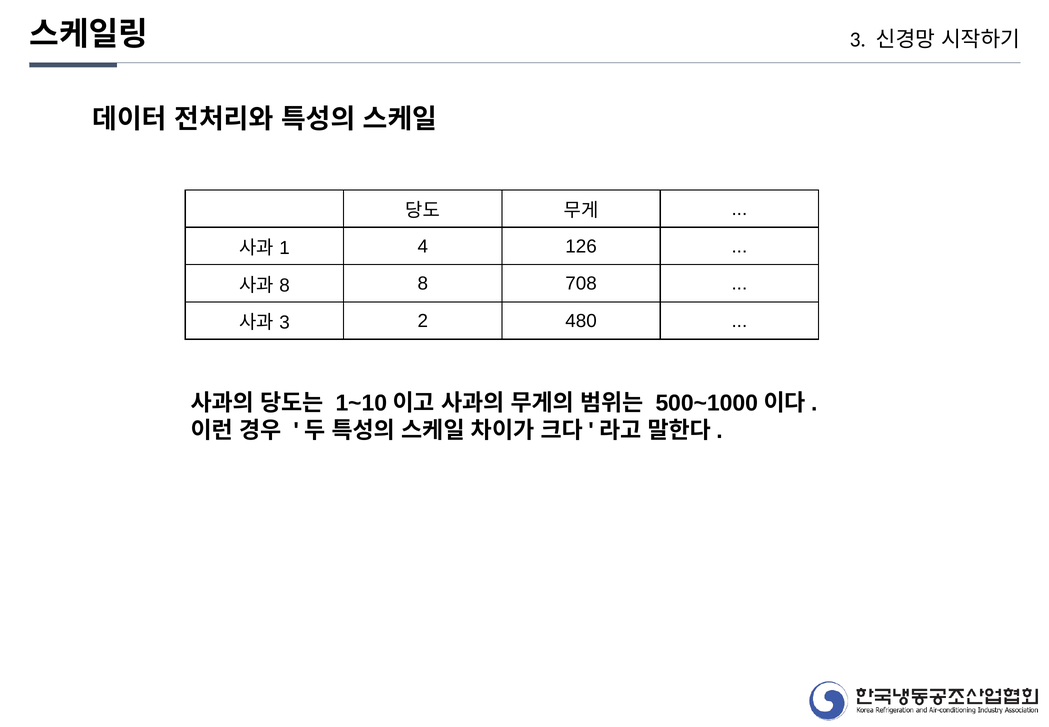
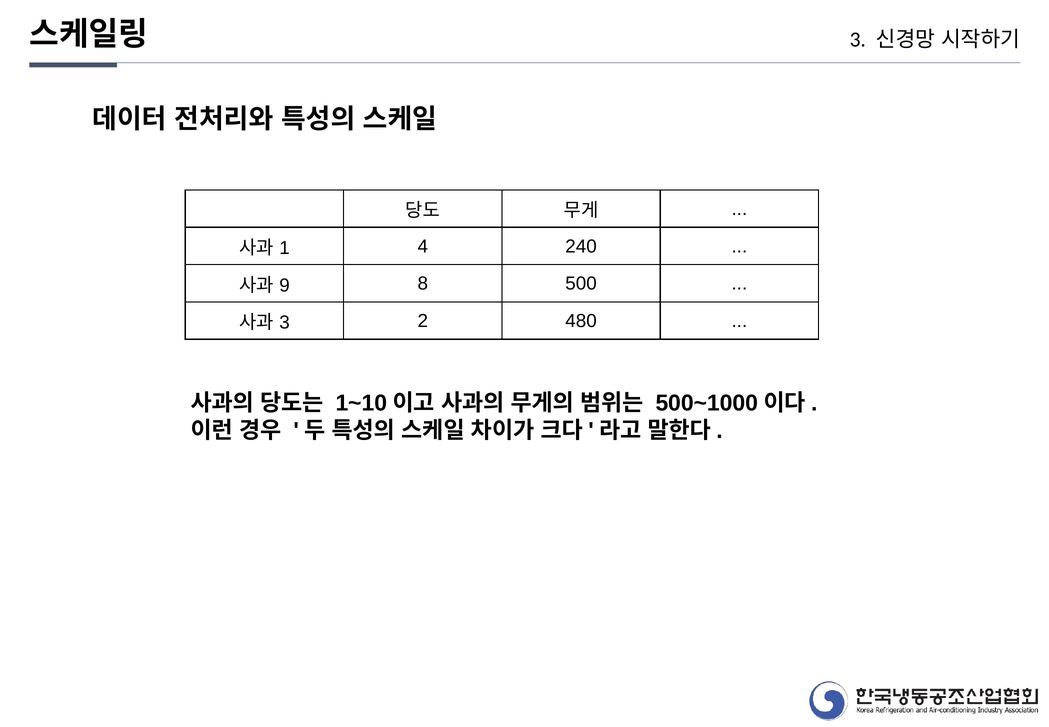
126: 126 -> 240
8 at (285, 285): 8 -> 9
708: 708 -> 500
